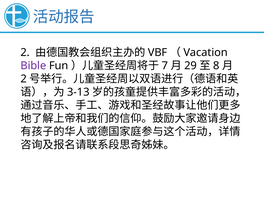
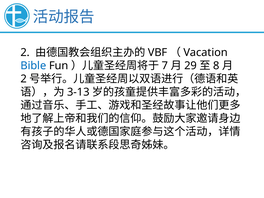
Bible colour: purple -> blue
